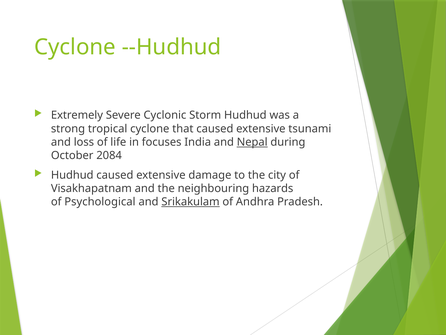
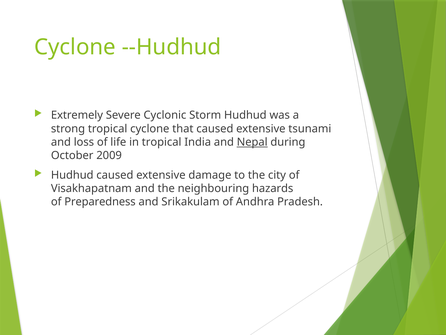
in focuses: focuses -> tropical
2084: 2084 -> 2009
Psychological: Psychological -> Preparedness
Srikakulam underline: present -> none
